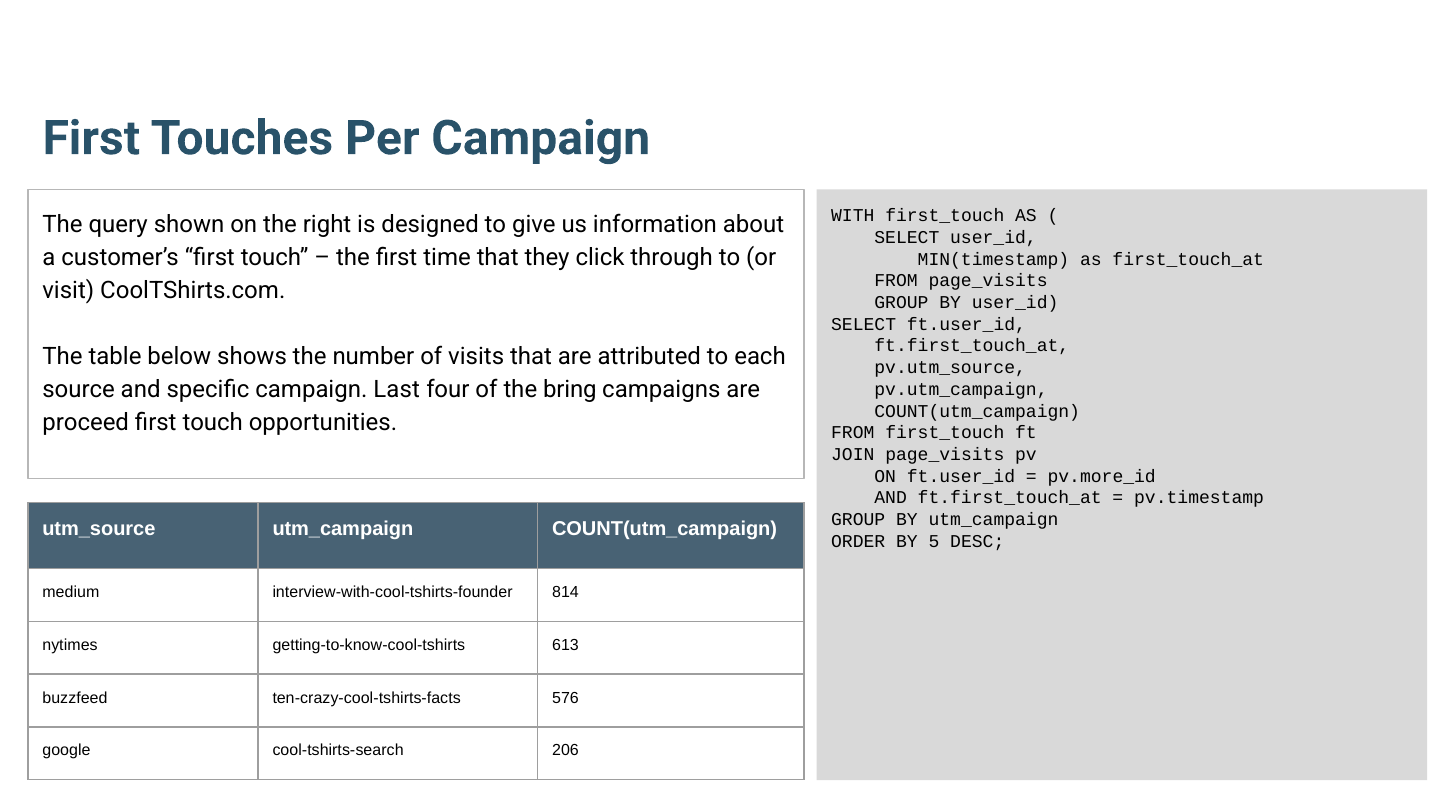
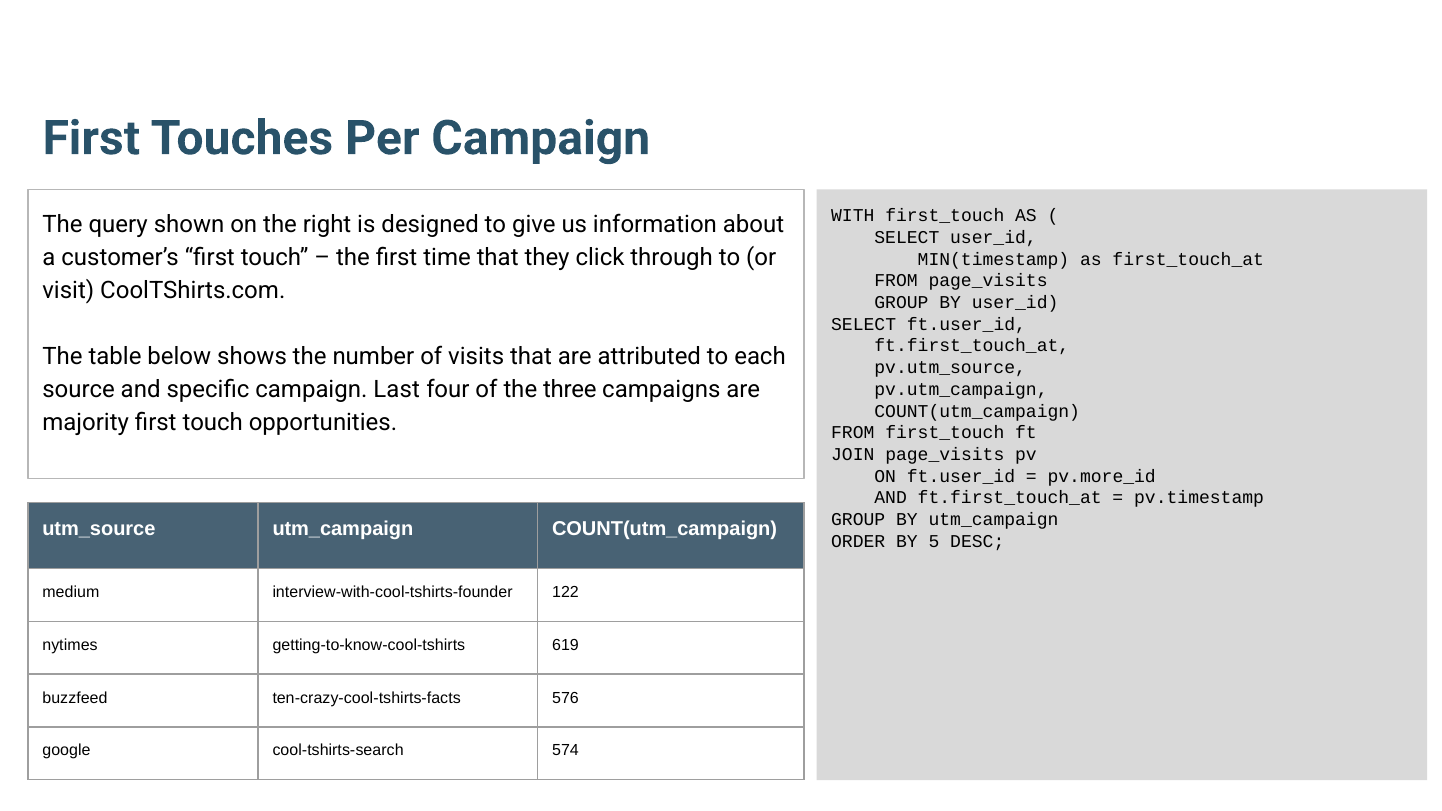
bring: bring -> three
proceed: proceed -> majority
814: 814 -> 122
613: 613 -> 619
206: 206 -> 574
